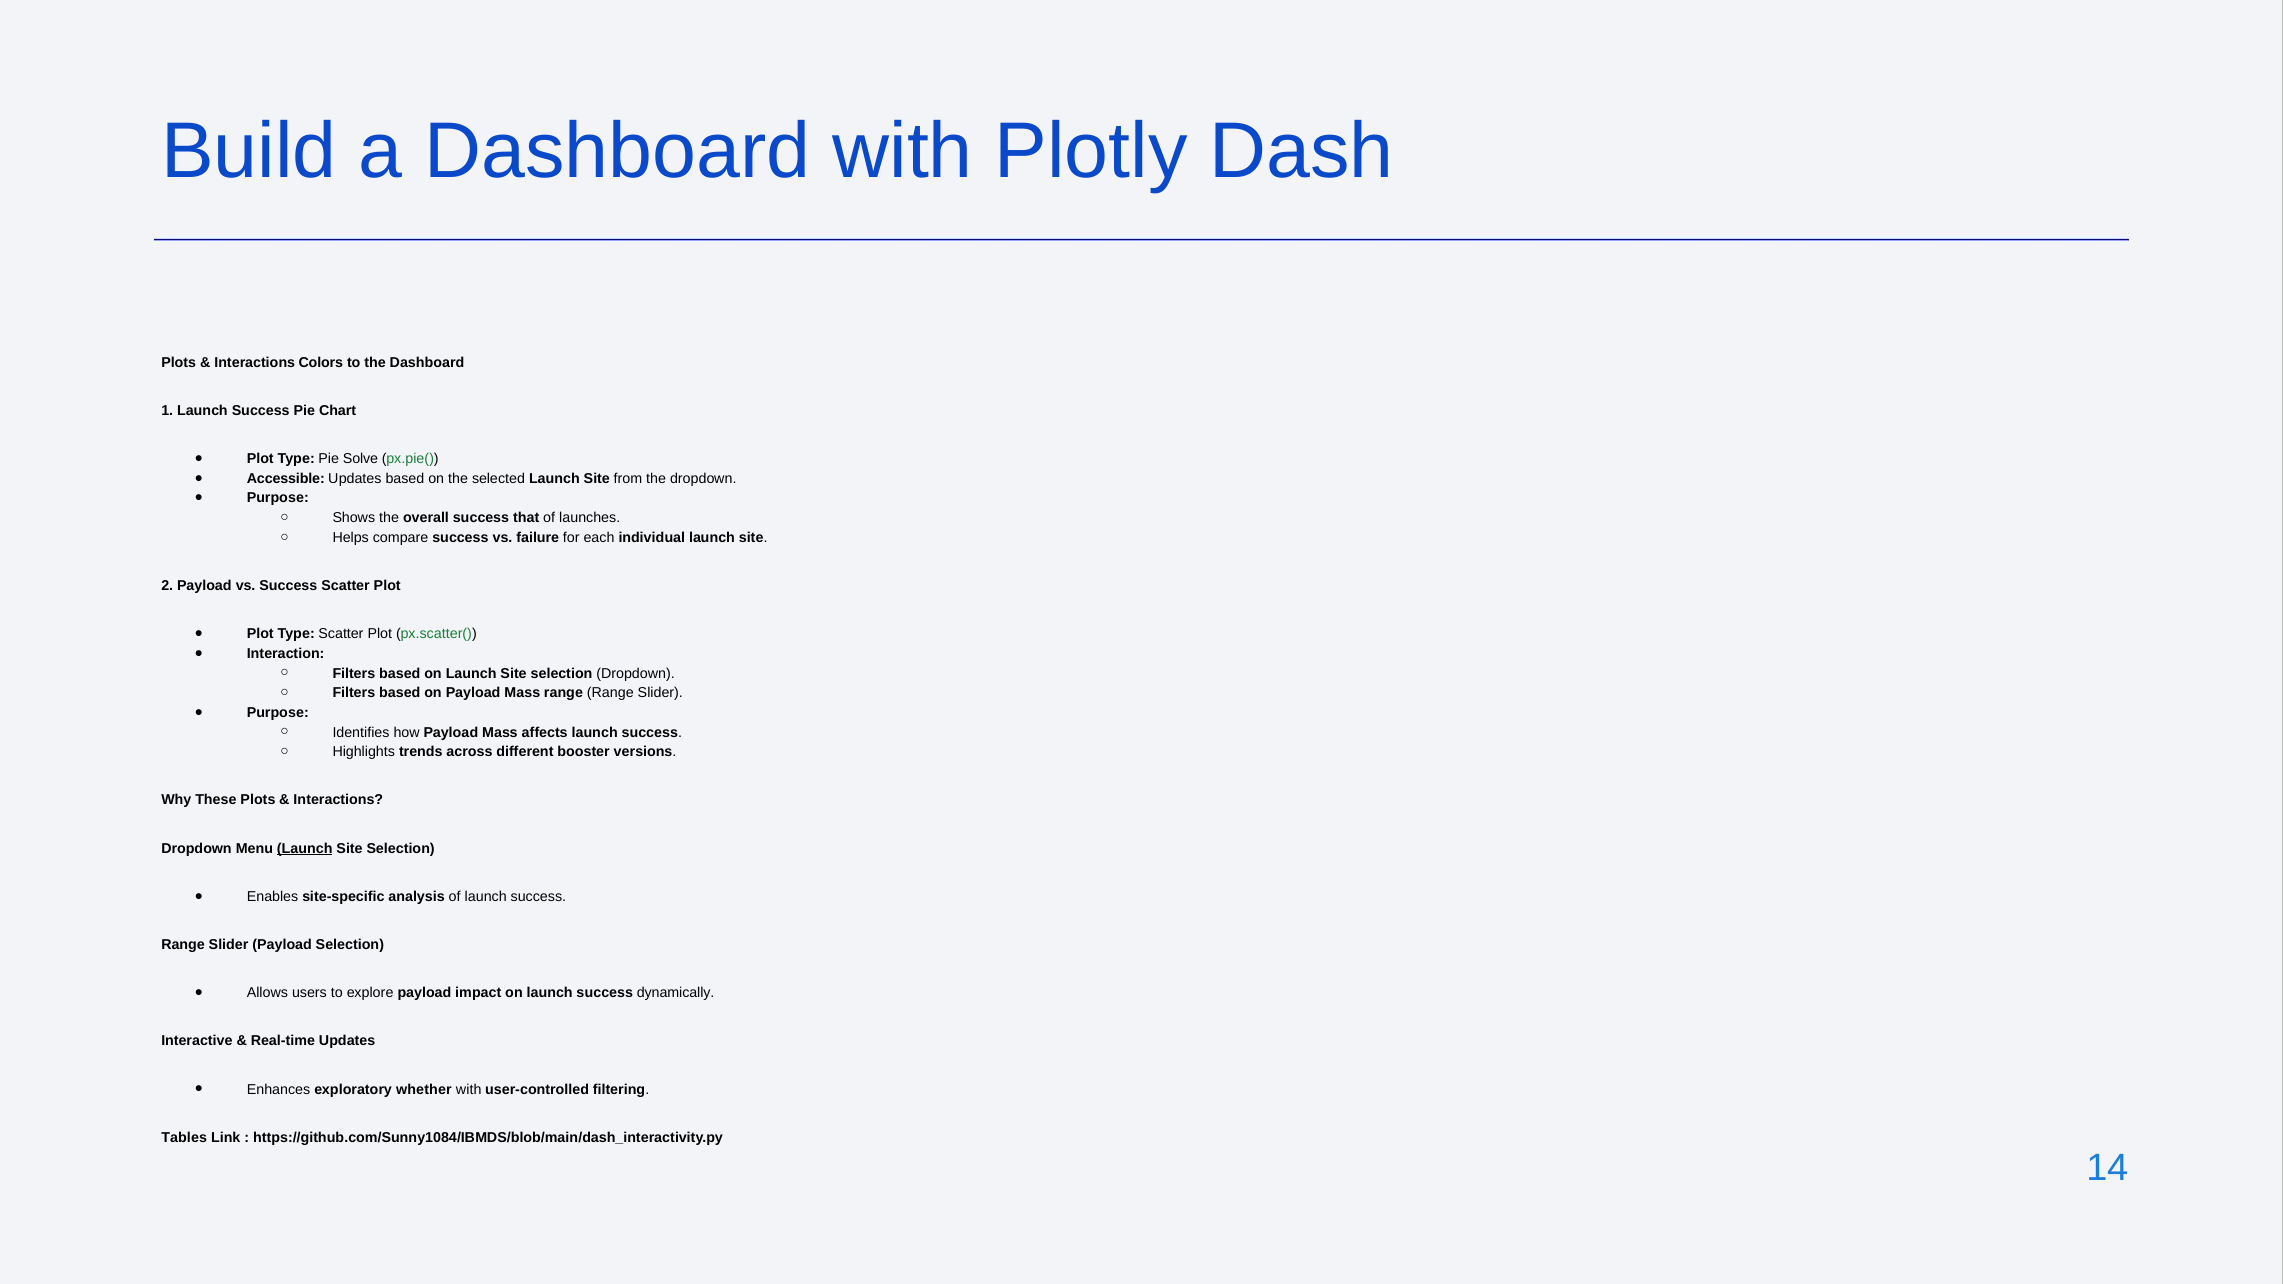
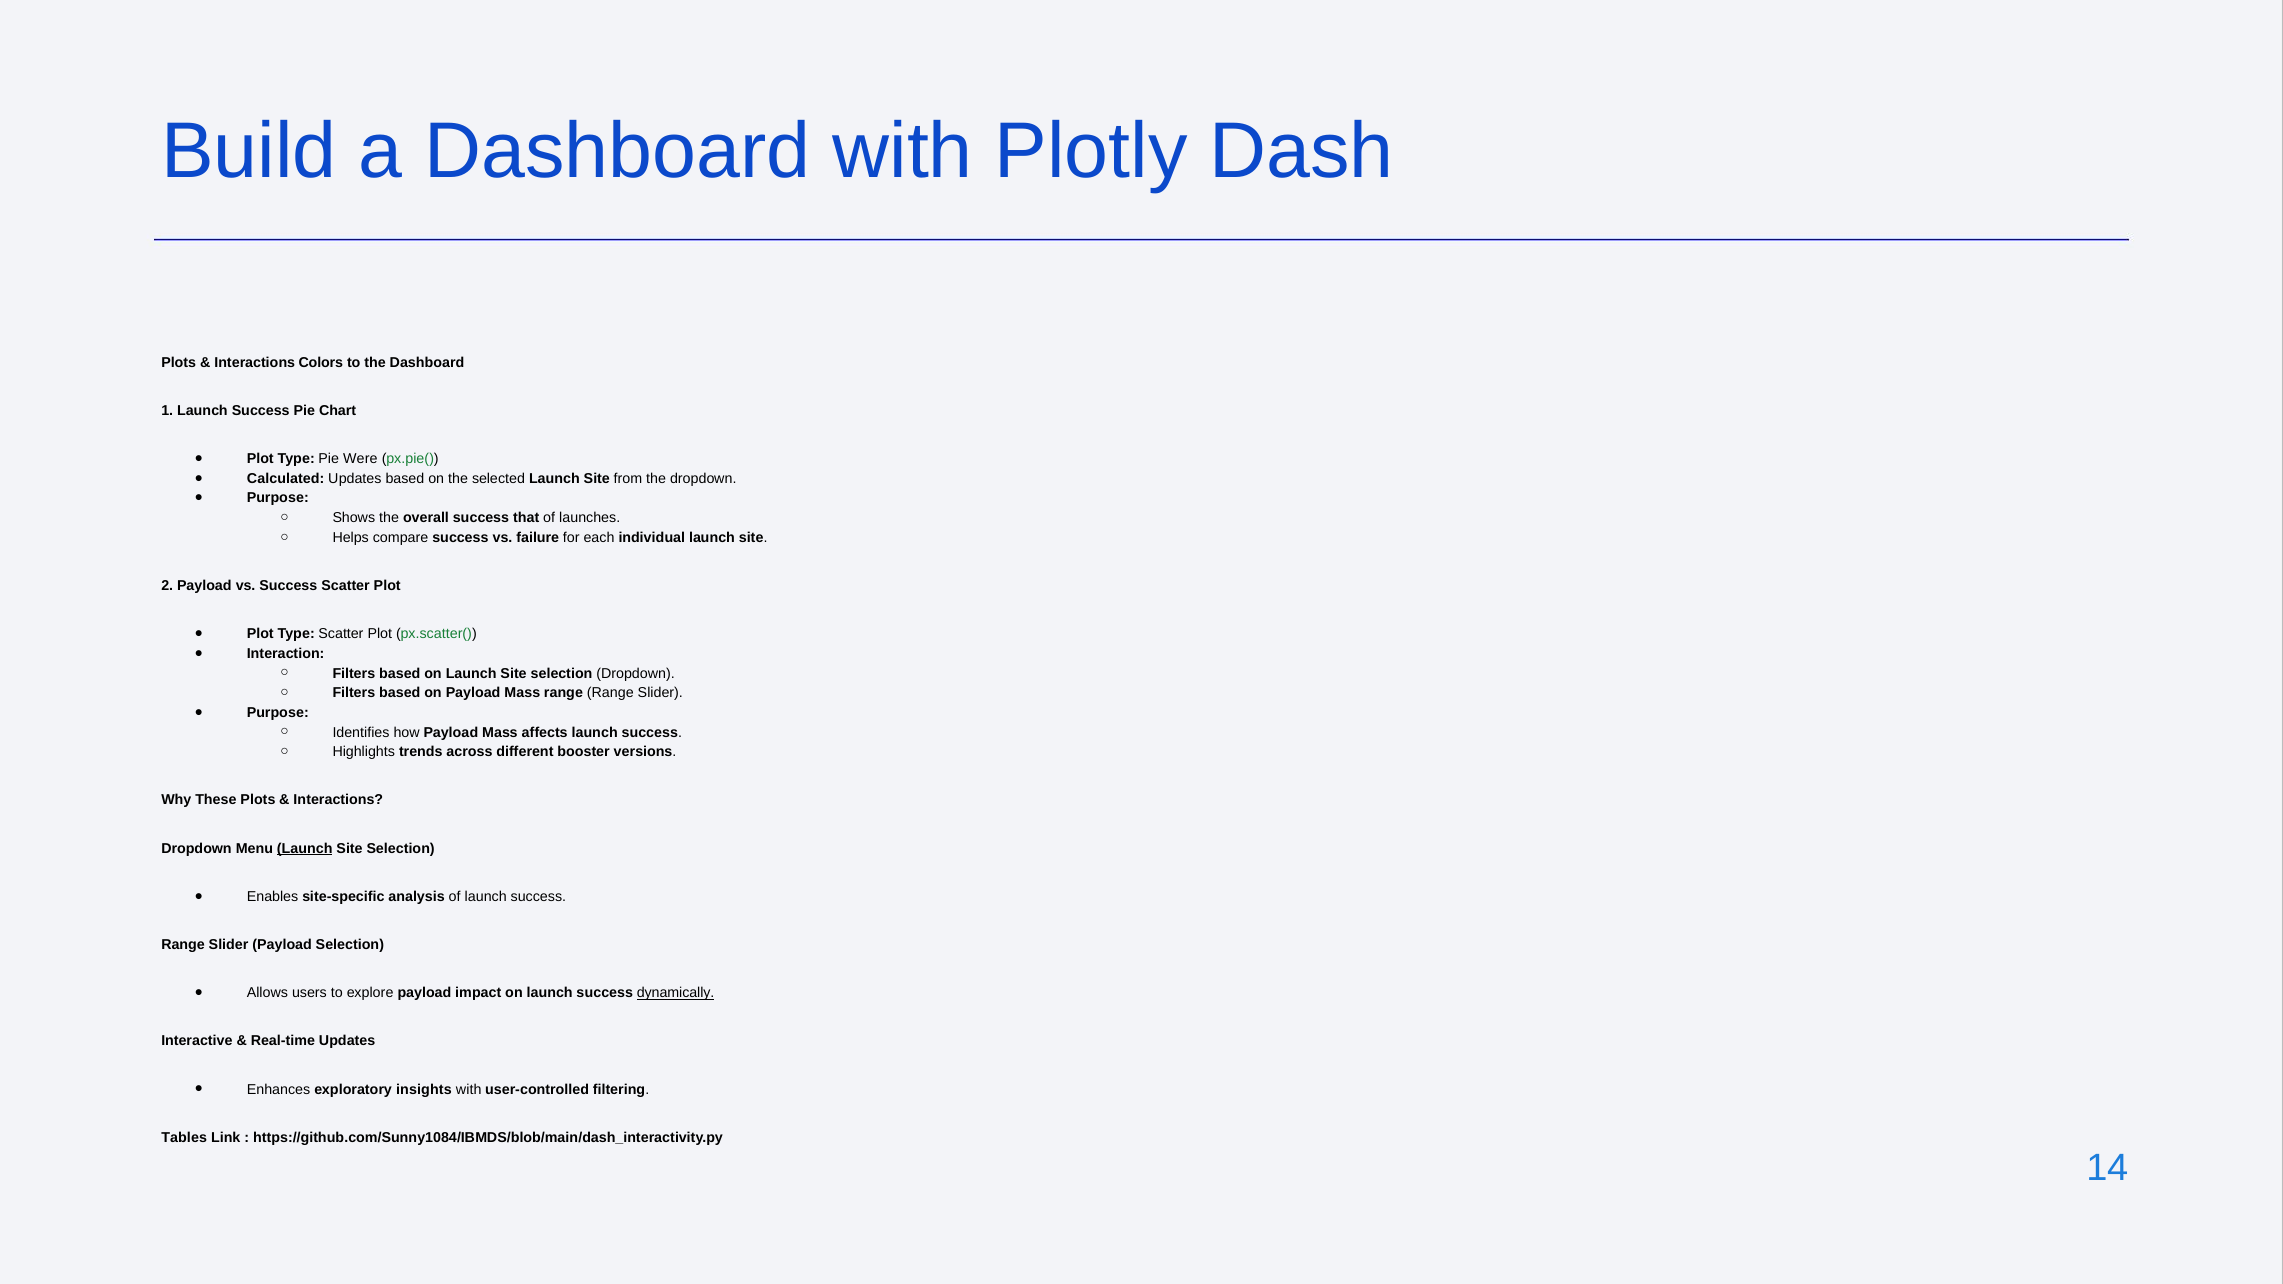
Solve: Solve -> Were
Accessible: Accessible -> Calculated
dynamically underline: none -> present
whether: whether -> insights
